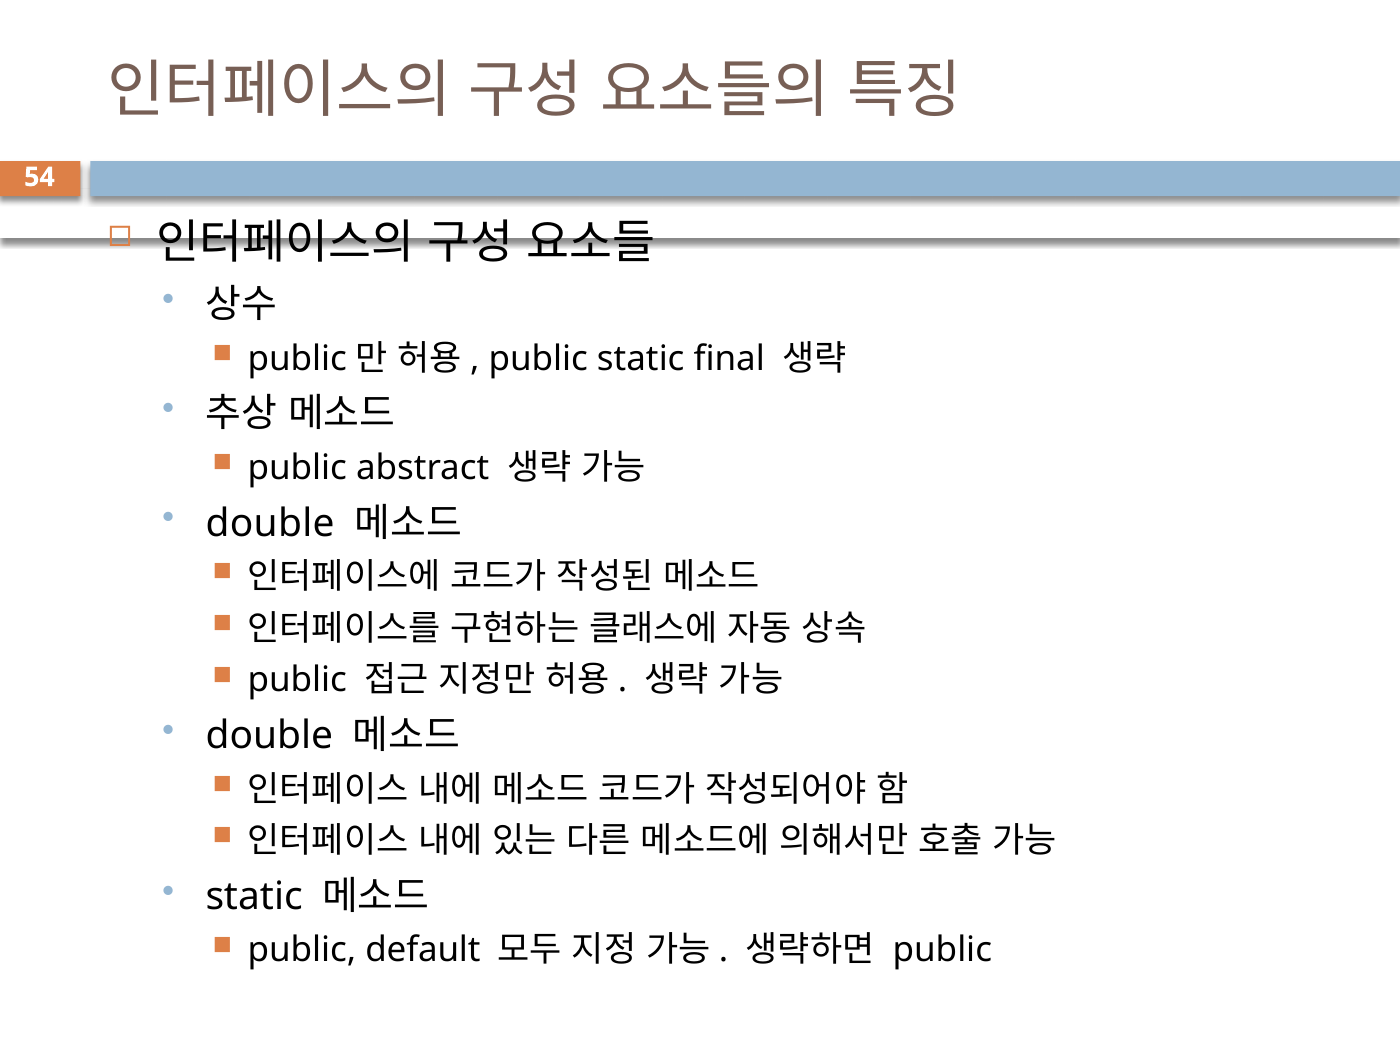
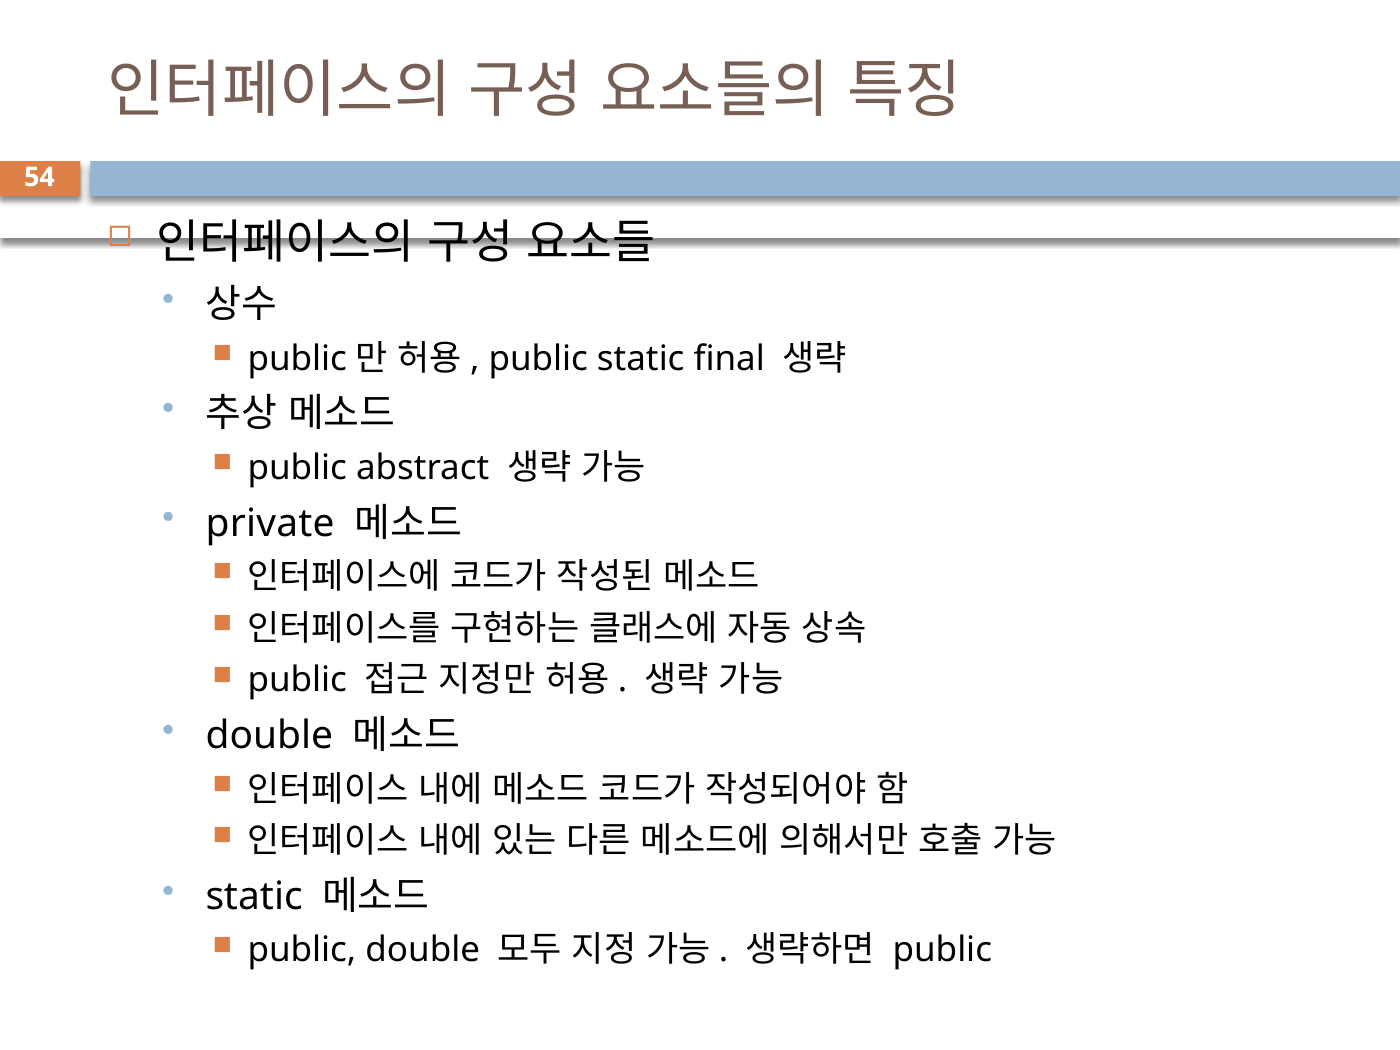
double at (270, 523): double -> private
public default: default -> double
